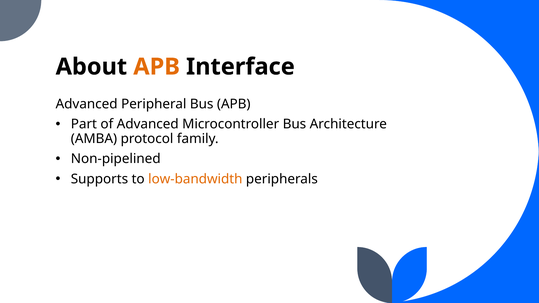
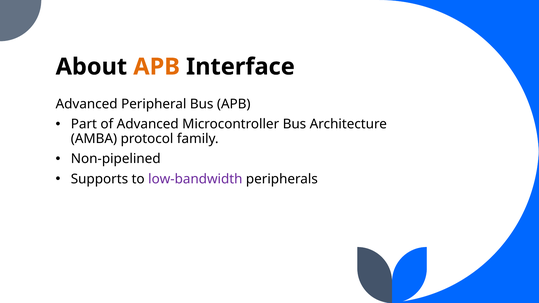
low-bandwidth colour: orange -> purple
